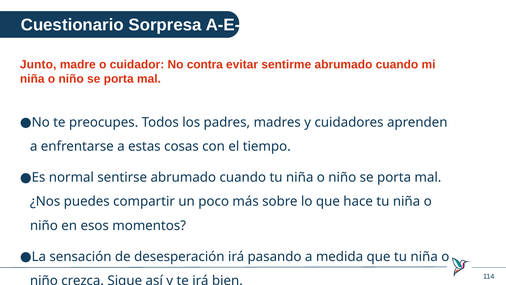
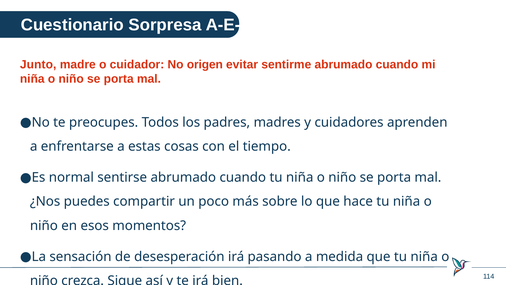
contra: contra -> origen
